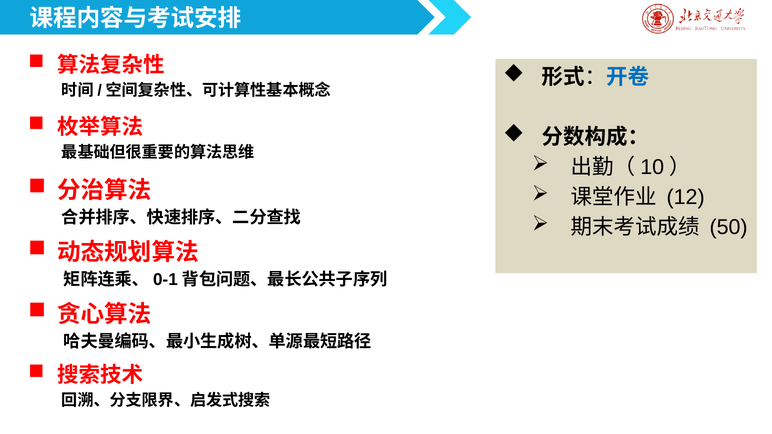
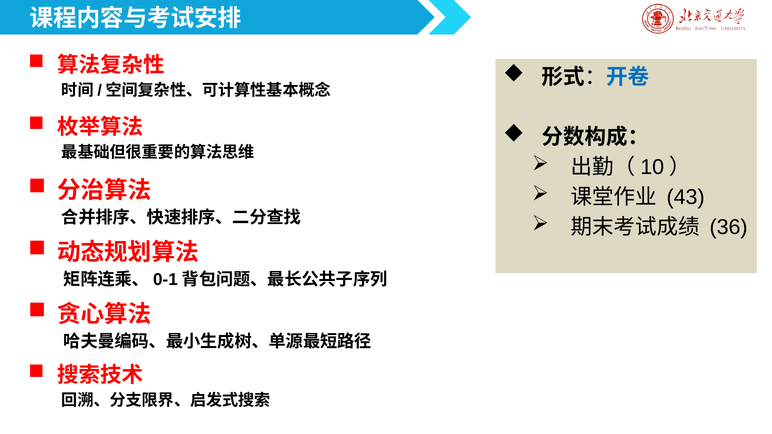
12: 12 -> 43
50: 50 -> 36
